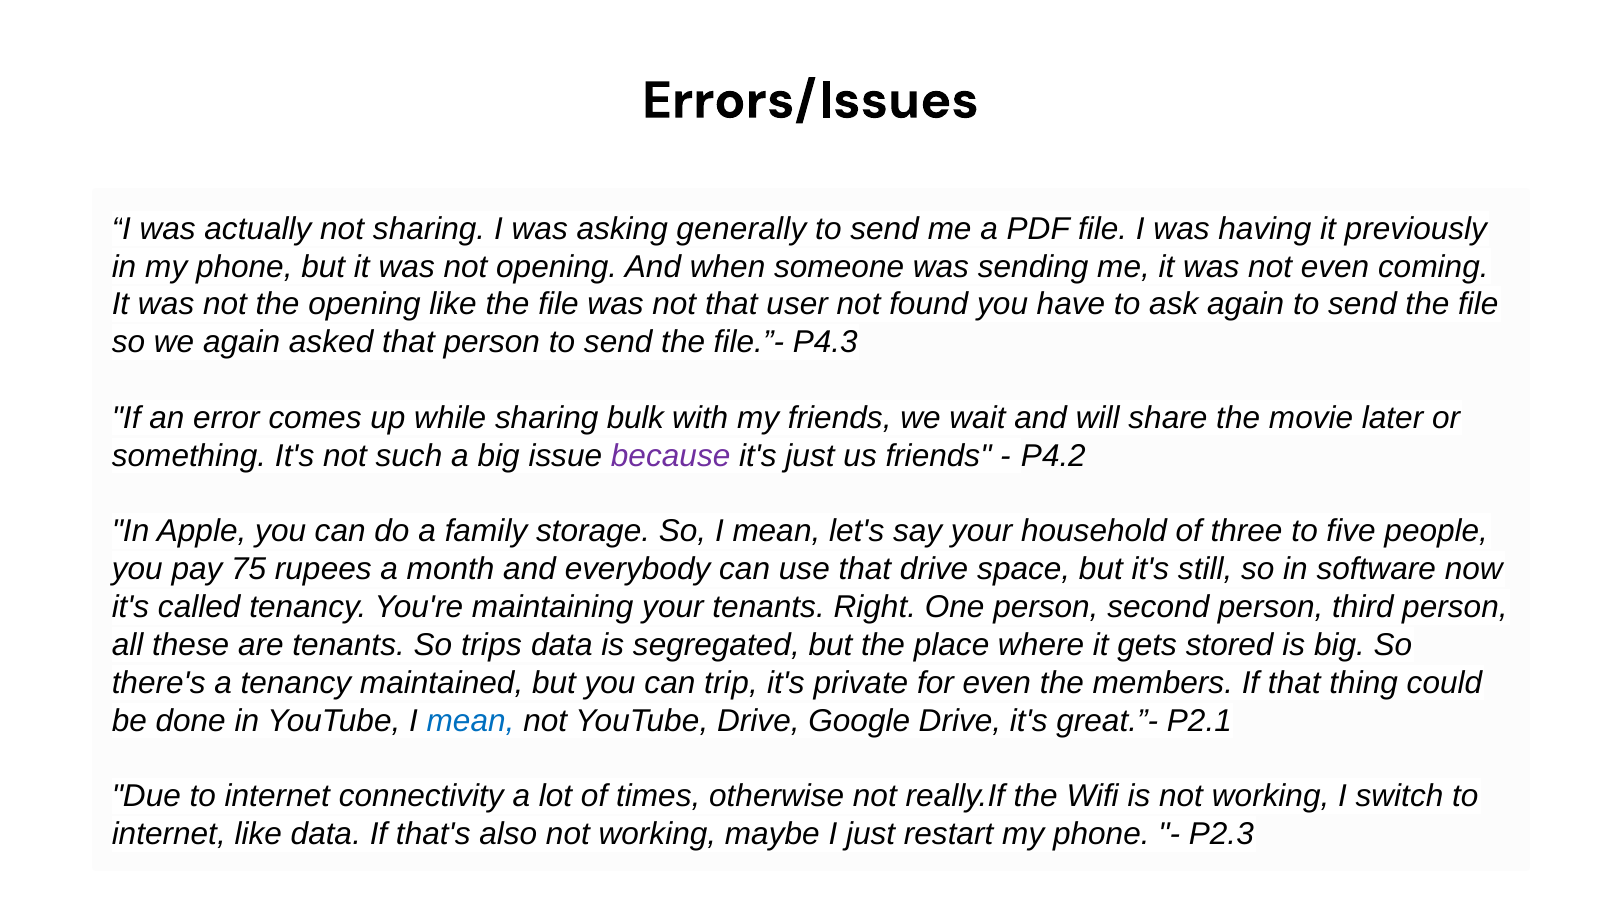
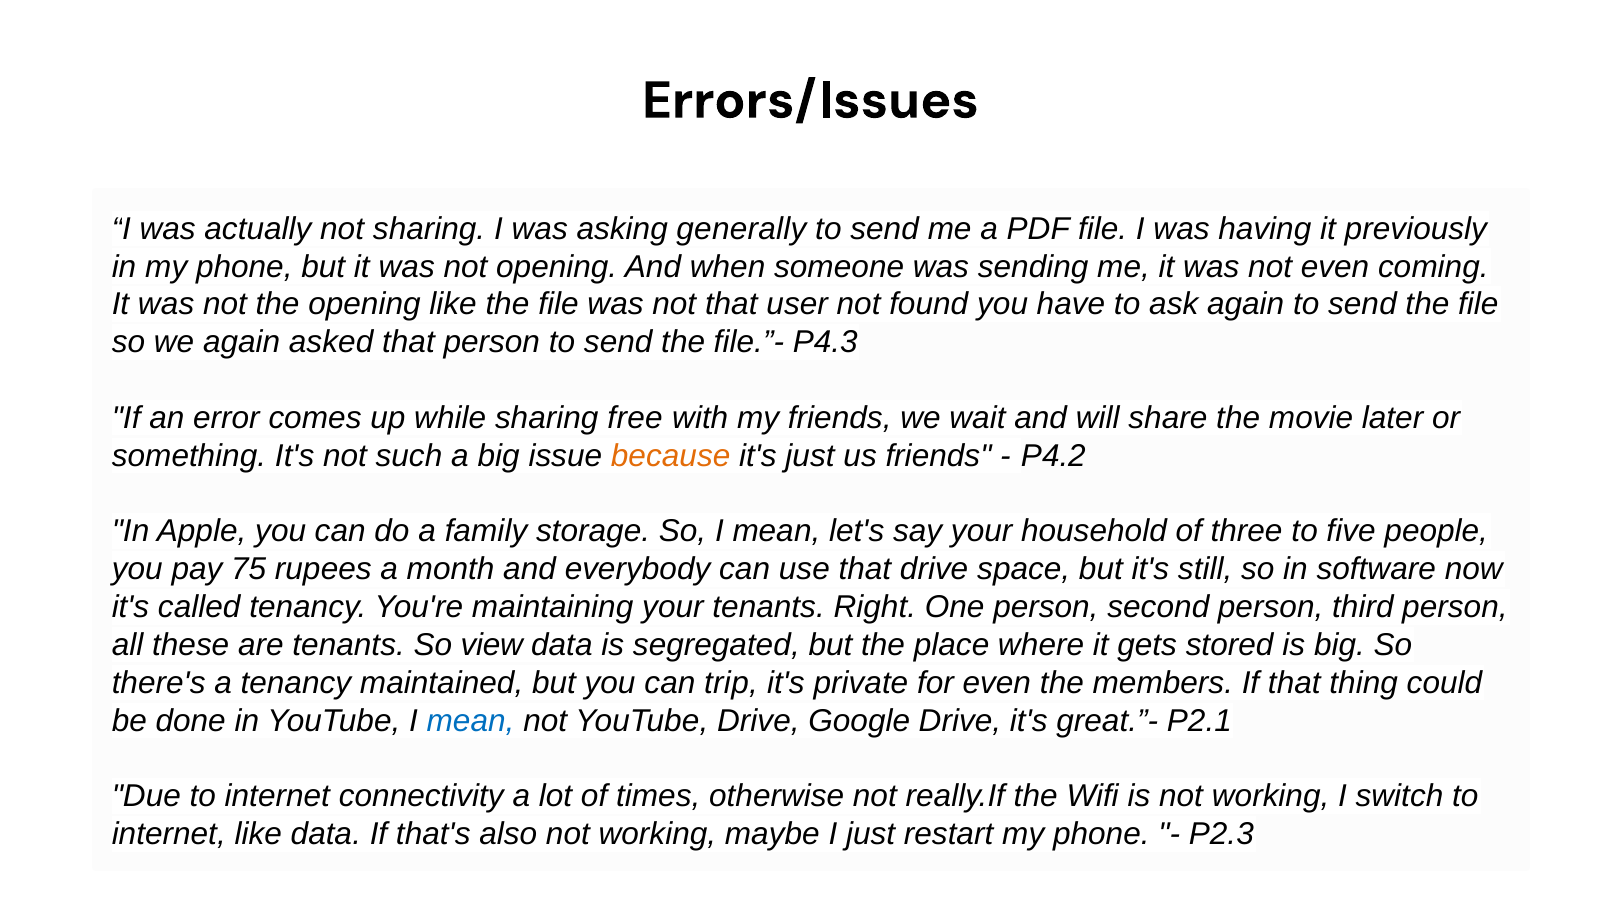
bulk: bulk -> free
because colour: purple -> orange
trips: trips -> view
